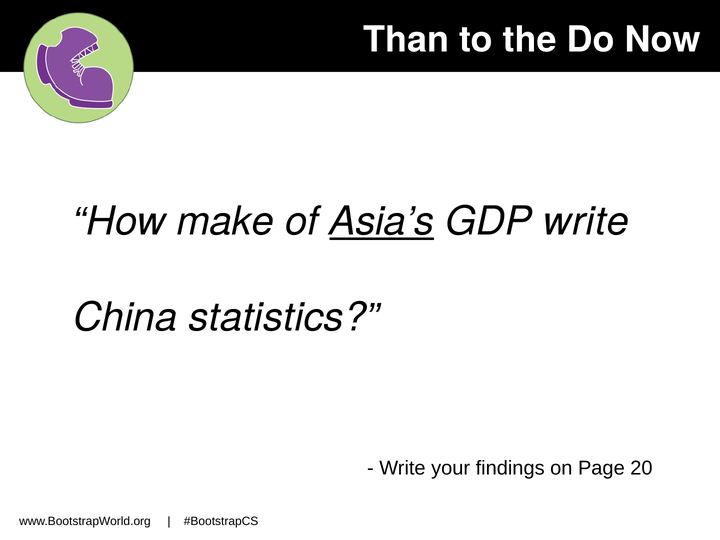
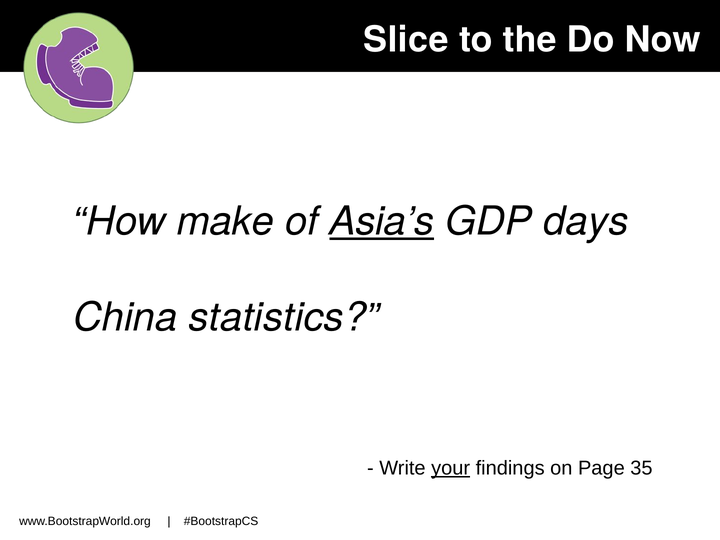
Than: Than -> Slice
GDP write: write -> days
your underline: none -> present
20: 20 -> 35
